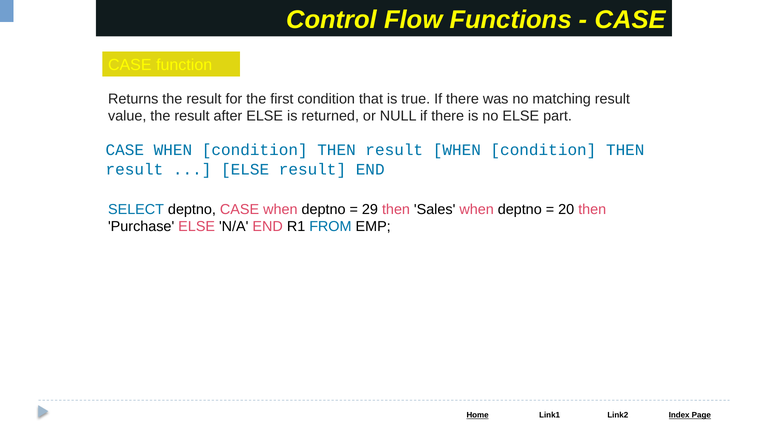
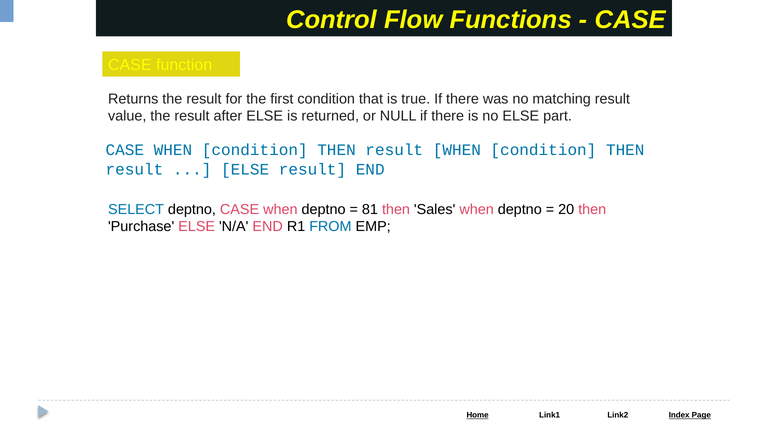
29: 29 -> 81
